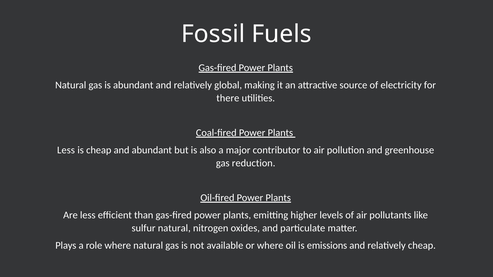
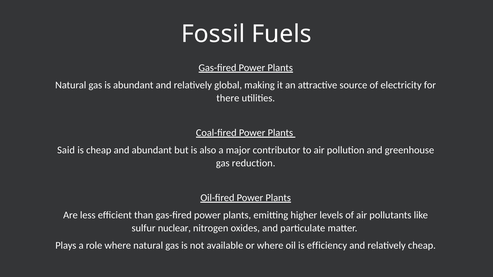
Less at (66, 150): Less -> Said
sulfur natural: natural -> nuclear
emissions: emissions -> efficiency
